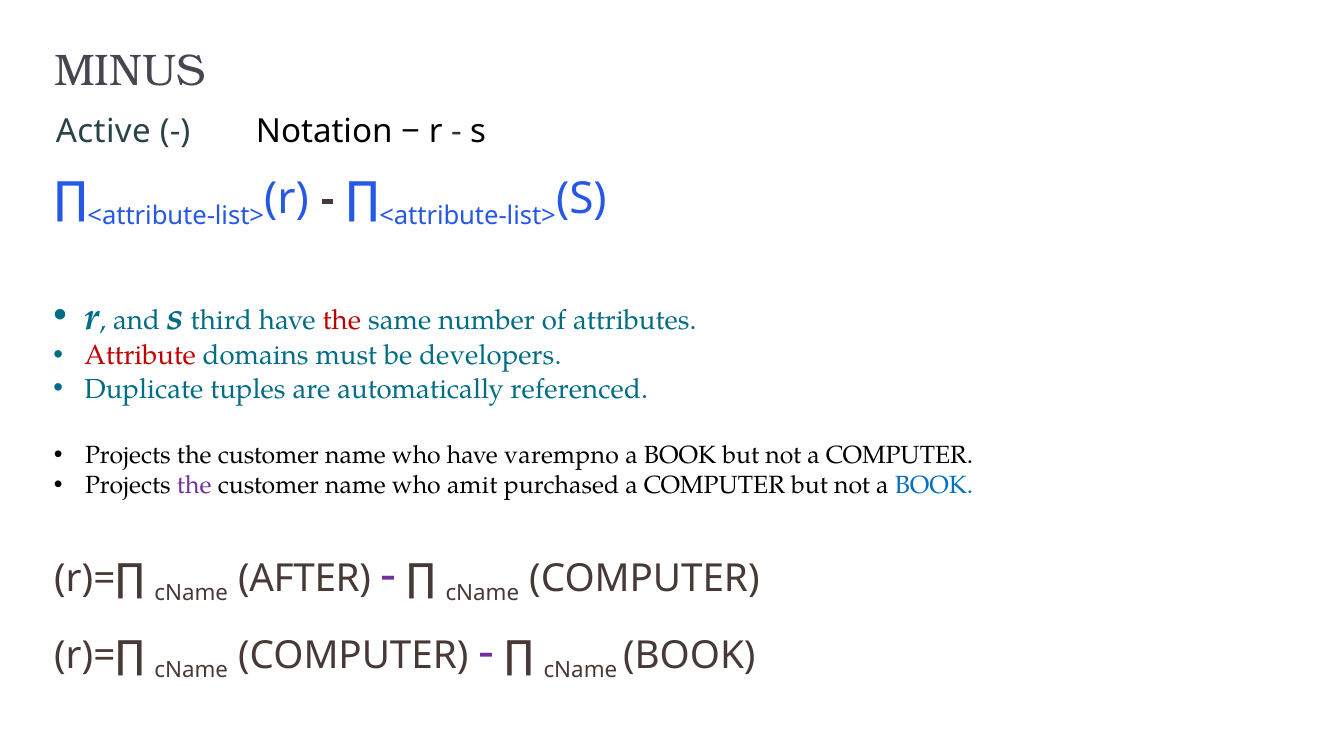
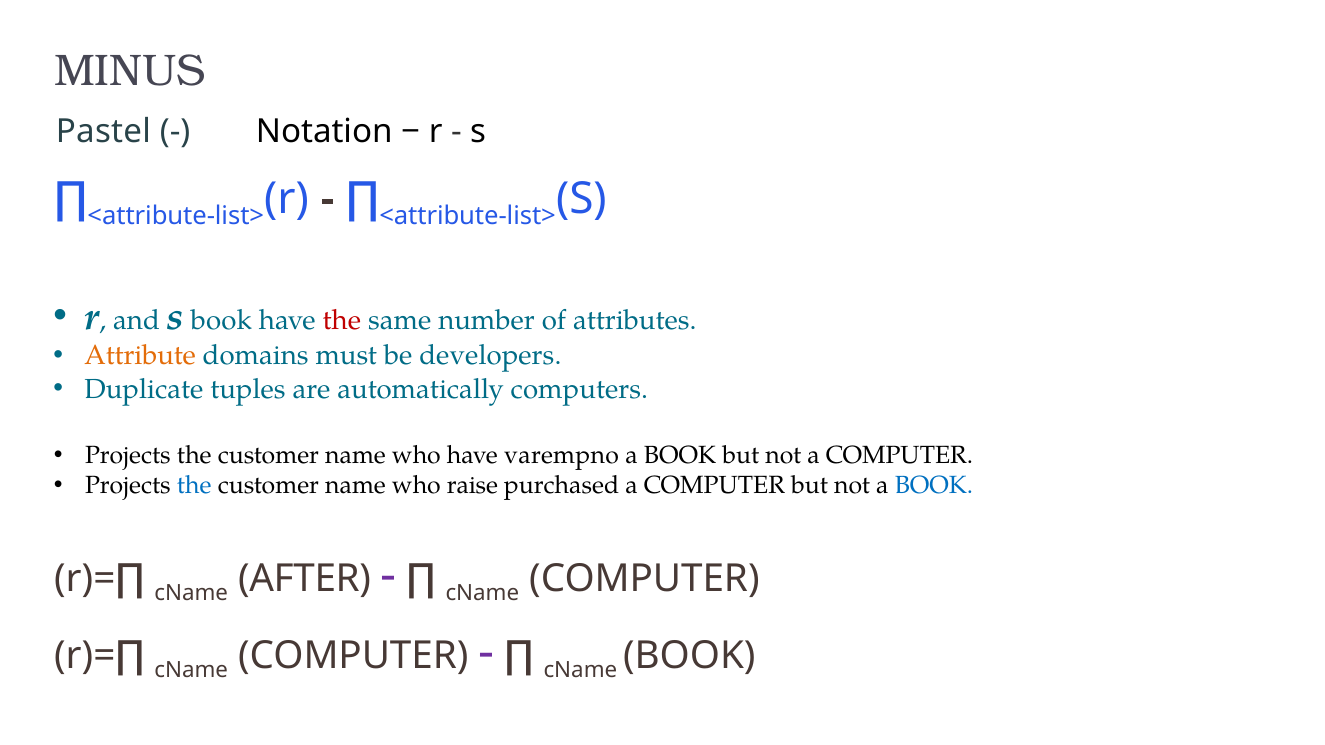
Active: Active -> Pastel
s third: third -> book
Attribute colour: red -> orange
referenced: referenced -> computers
the at (194, 486) colour: purple -> blue
amit: amit -> raise
